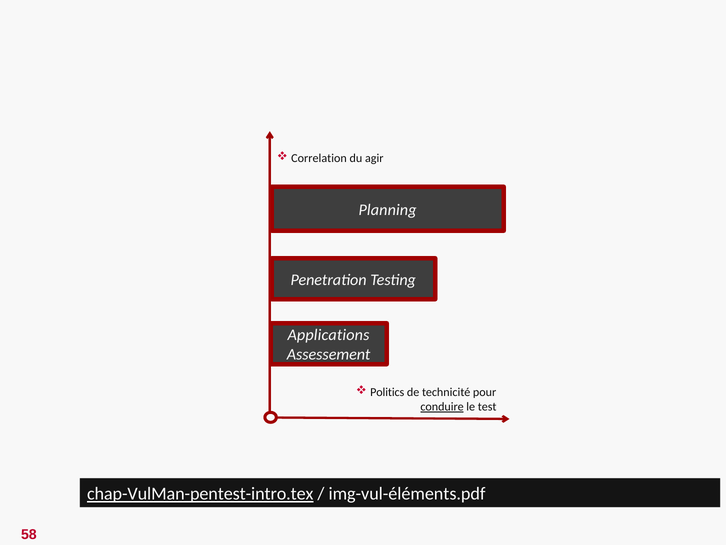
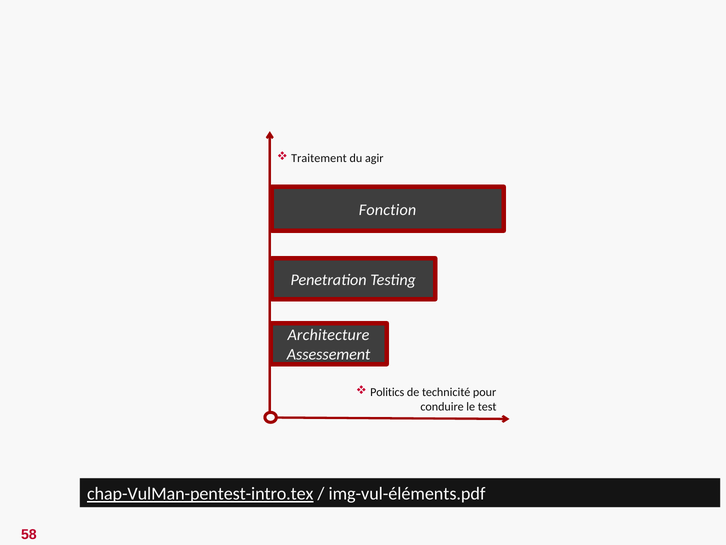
Correlation: Correlation -> Traitement
Planning: Planning -> Fonction
Applications: Applications -> Architecture
conduire underline: present -> none
